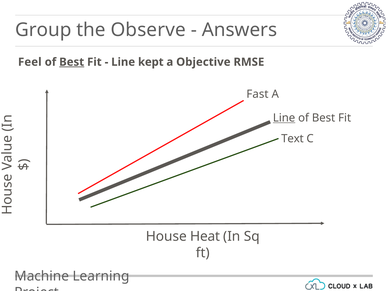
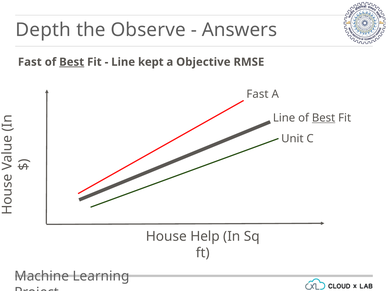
Group: Group -> Depth
Feel at (30, 62): Feel -> Fast
Line at (284, 118) underline: present -> none
Best at (324, 118) underline: none -> present
Text: Text -> Unit
Heat: Heat -> Help
